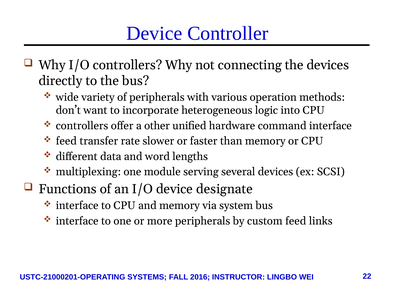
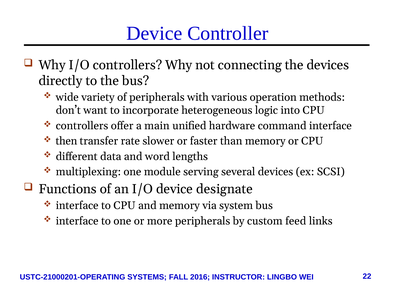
other: other -> main
feed at (66, 141): feed -> then
